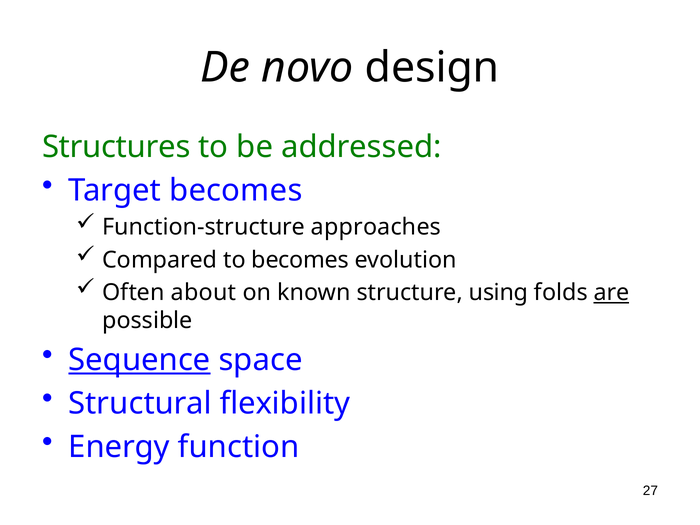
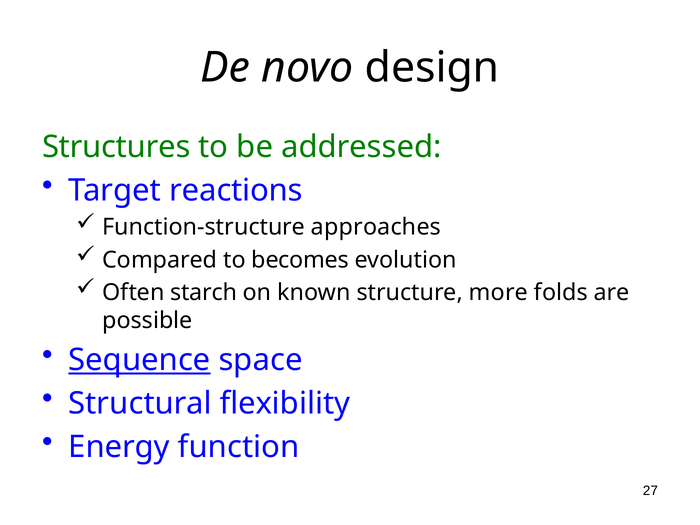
Target becomes: becomes -> reactions
about: about -> starch
using: using -> more
are underline: present -> none
